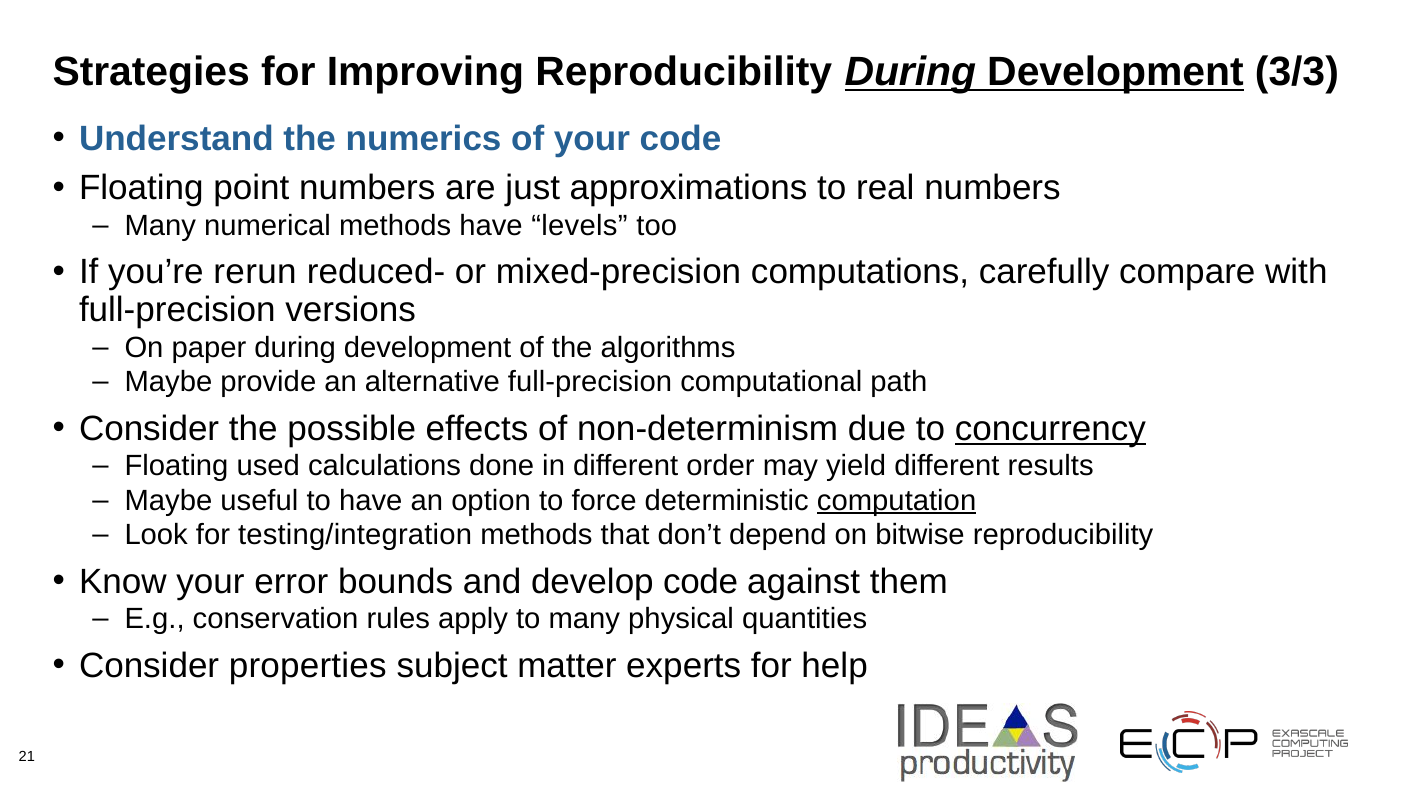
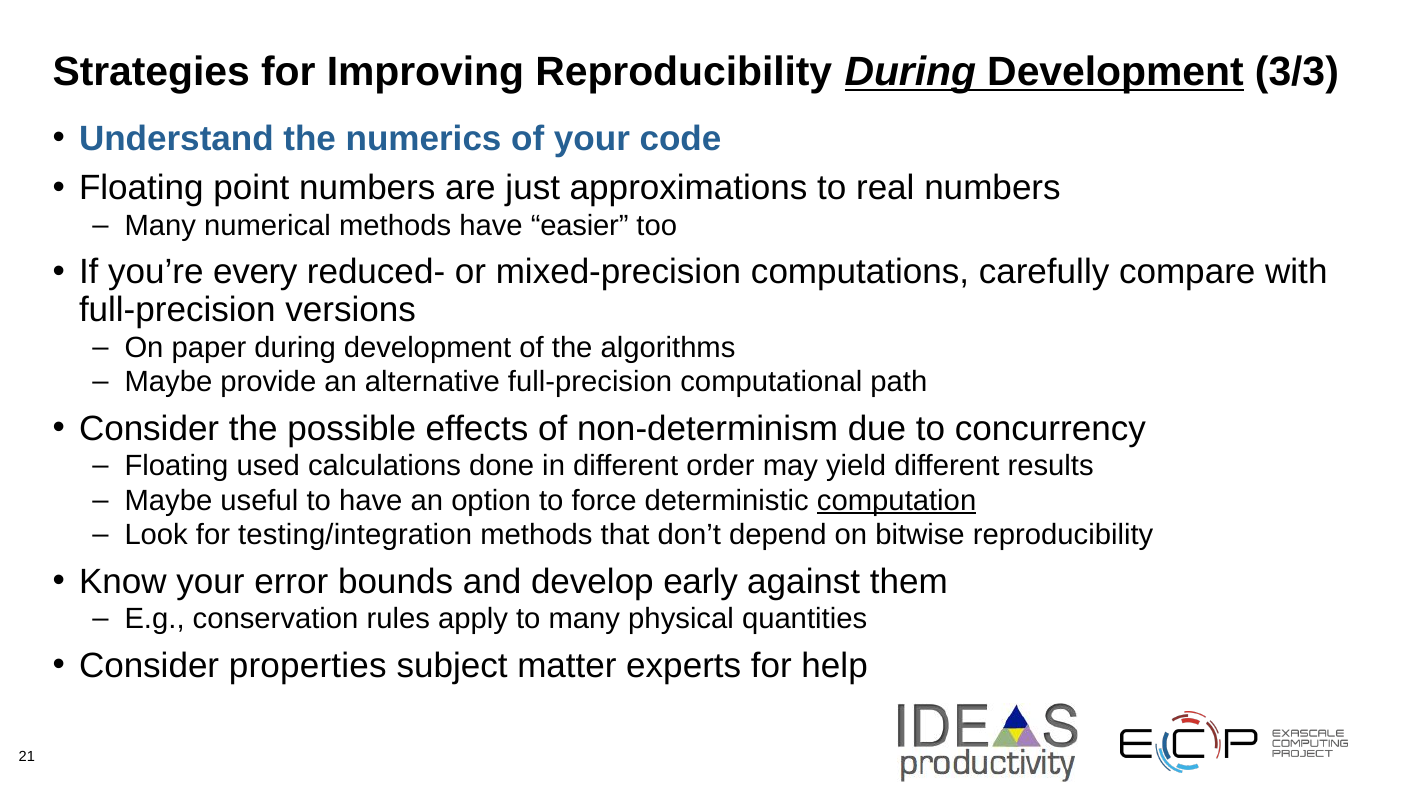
levels: levels -> easier
rerun: rerun -> every
concurrency underline: present -> none
develop code: code -> early
